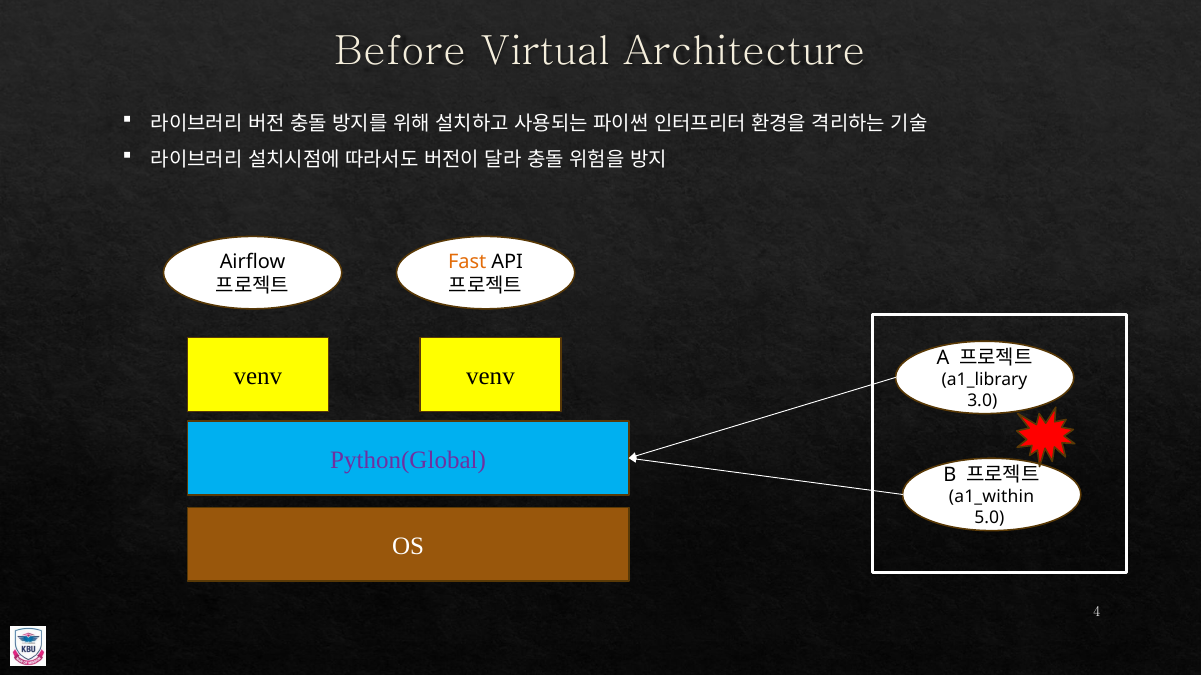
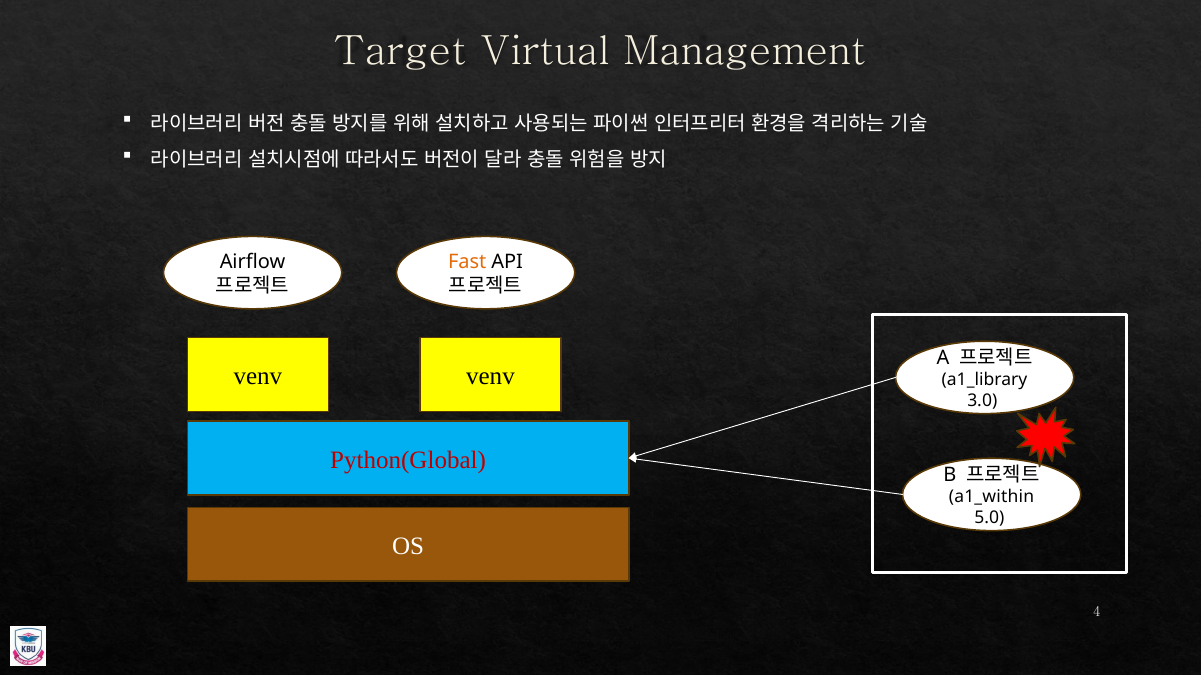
Before: Before -> Target
Architecture: Architecture -> Management
Python(Global colour: purple -> red
